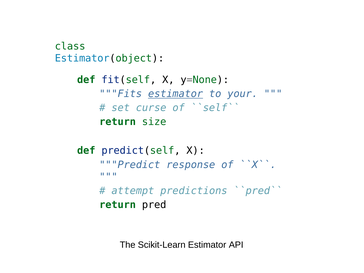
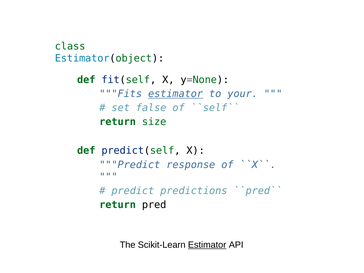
curse: curse -> false
attempt at (133, 191): attempt -> predict
Estimator at (207, 245) underline: none -> present
